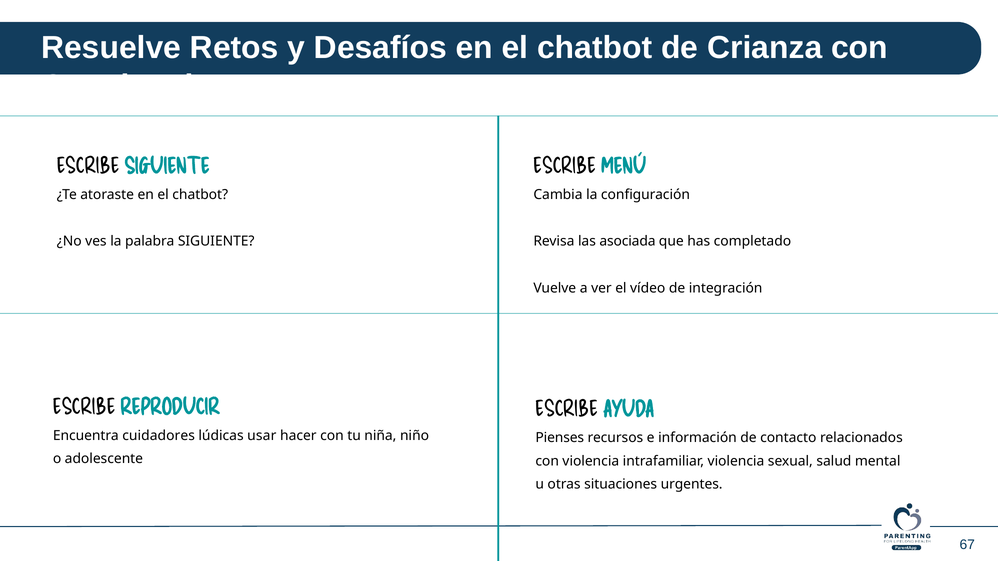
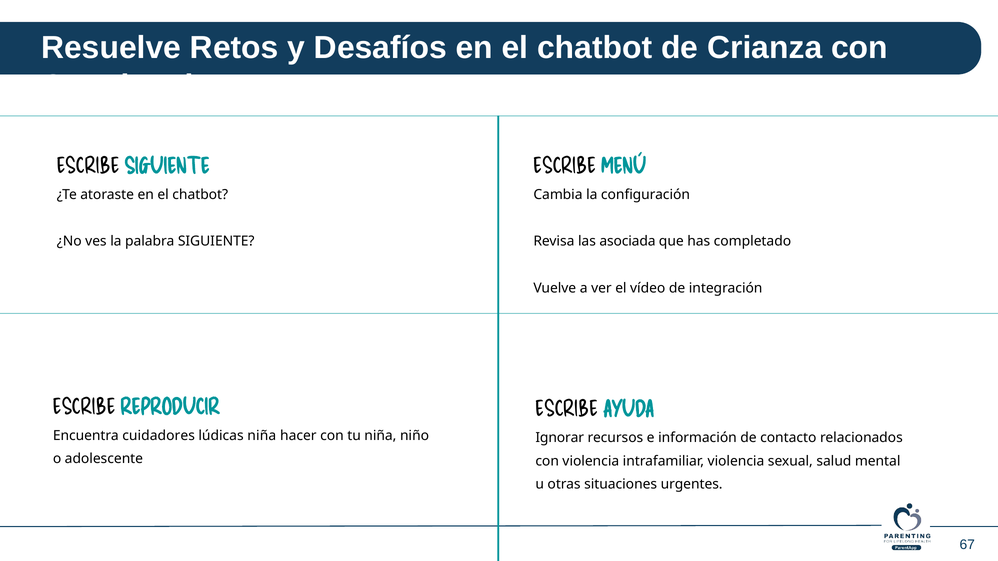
lúdicas usar: usar -> niña
Pienses: Pienses -> Ignorar
